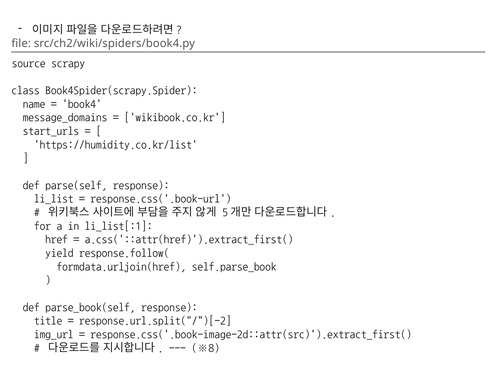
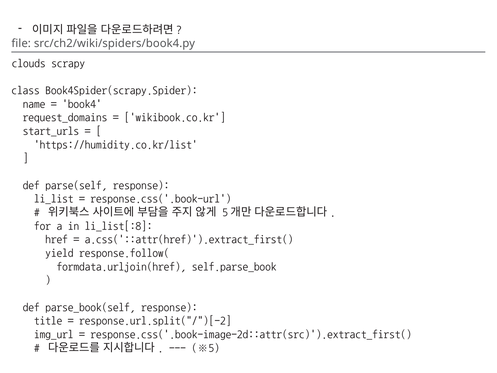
source: source -> clouds
message_domains: message_domains -> request_domains
li_list[:1: li_list[:1 -> li_list[:8
※8: ※8 -> ※5
